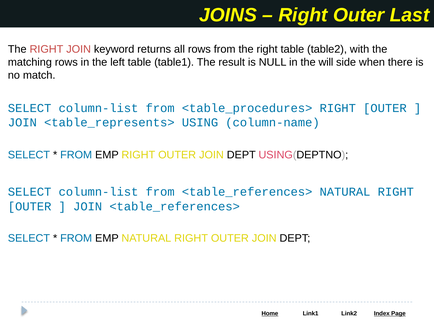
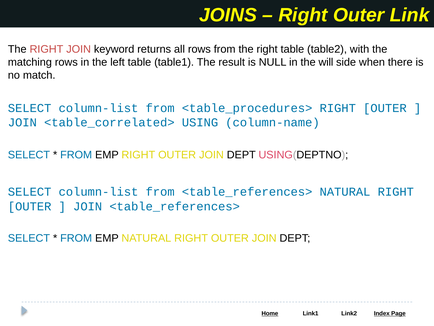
Last: Last -> Link
<table_represents>: <table_represents> -> <table_correlated>
